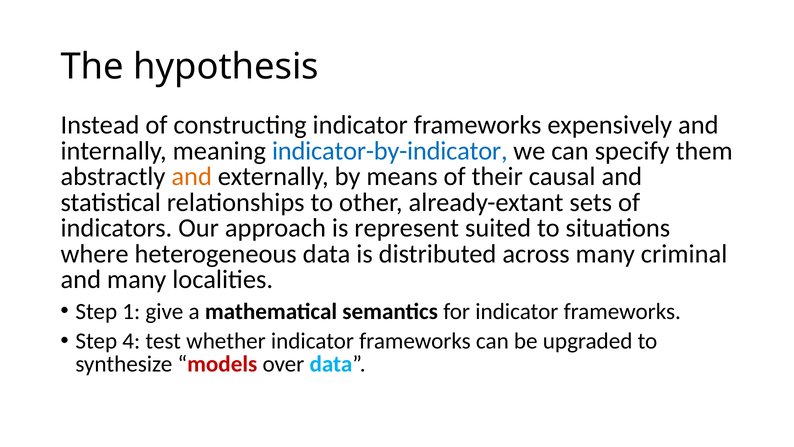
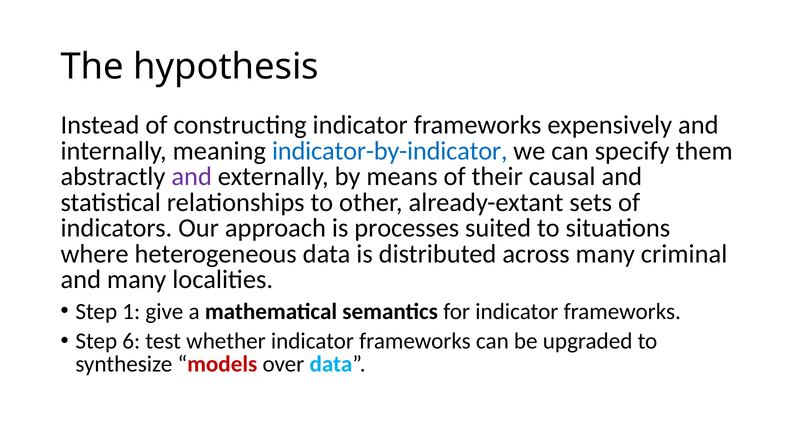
and at (192, 176) colour: orange -> purple
represent: represent -> processes
4: 4 -> 6
